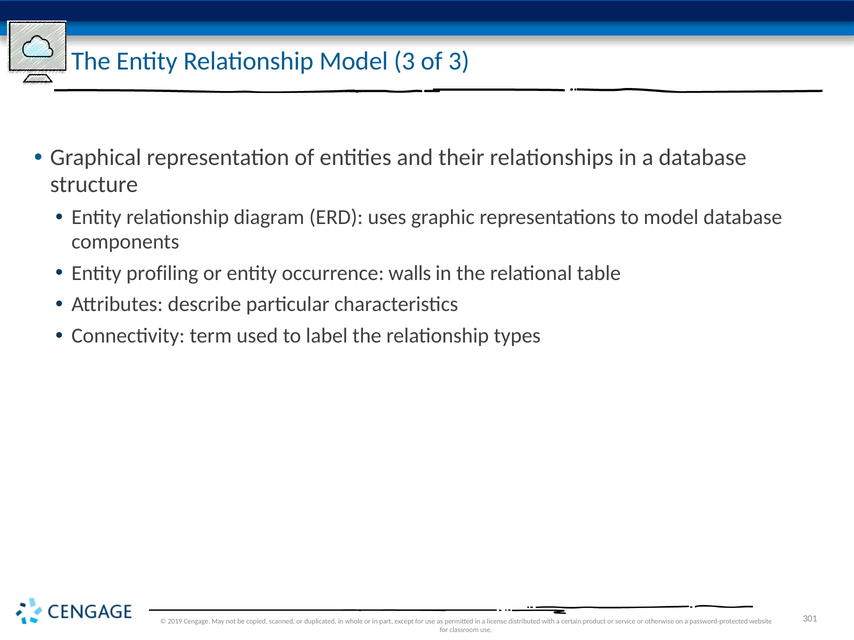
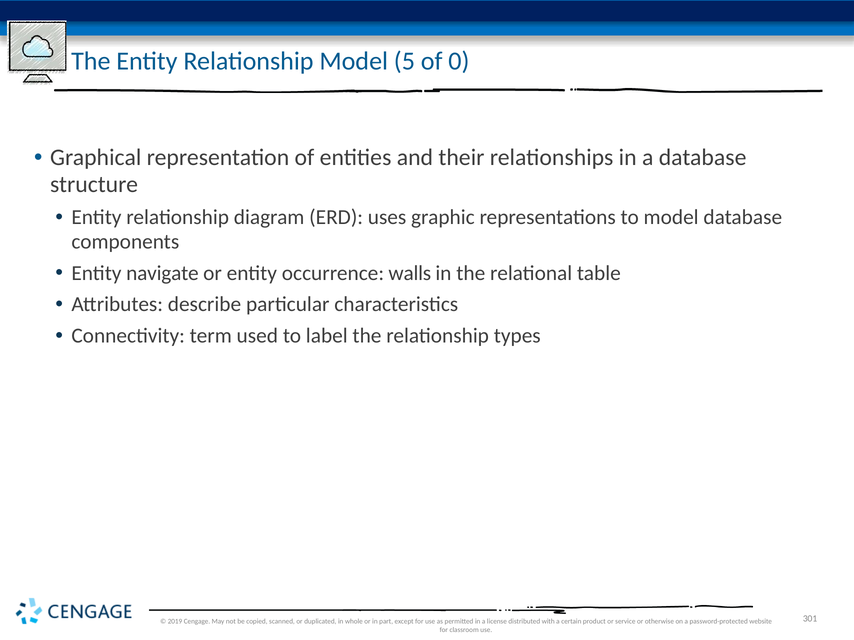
Model 3: 3 -> 5
of 3: 3 -> 0
profiling: profiling -> navigate
